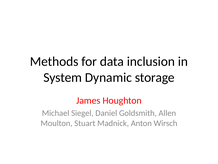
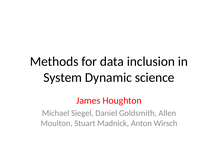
storage: storage -> science
